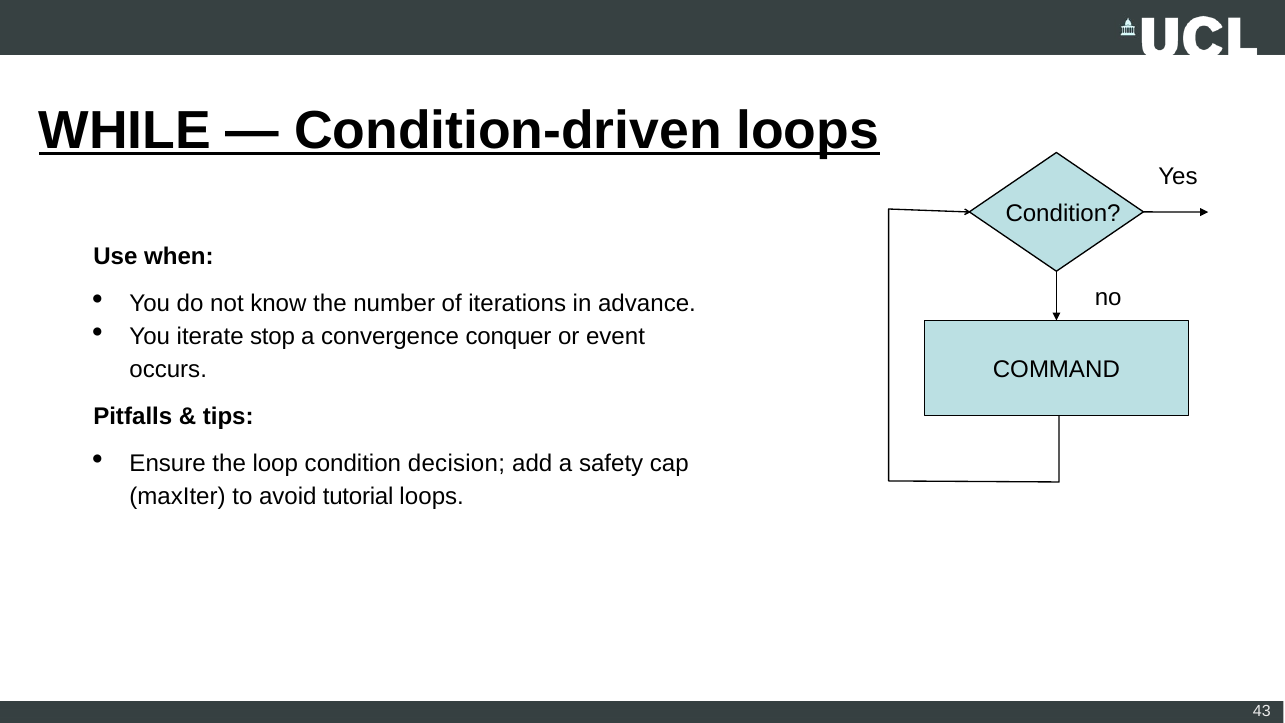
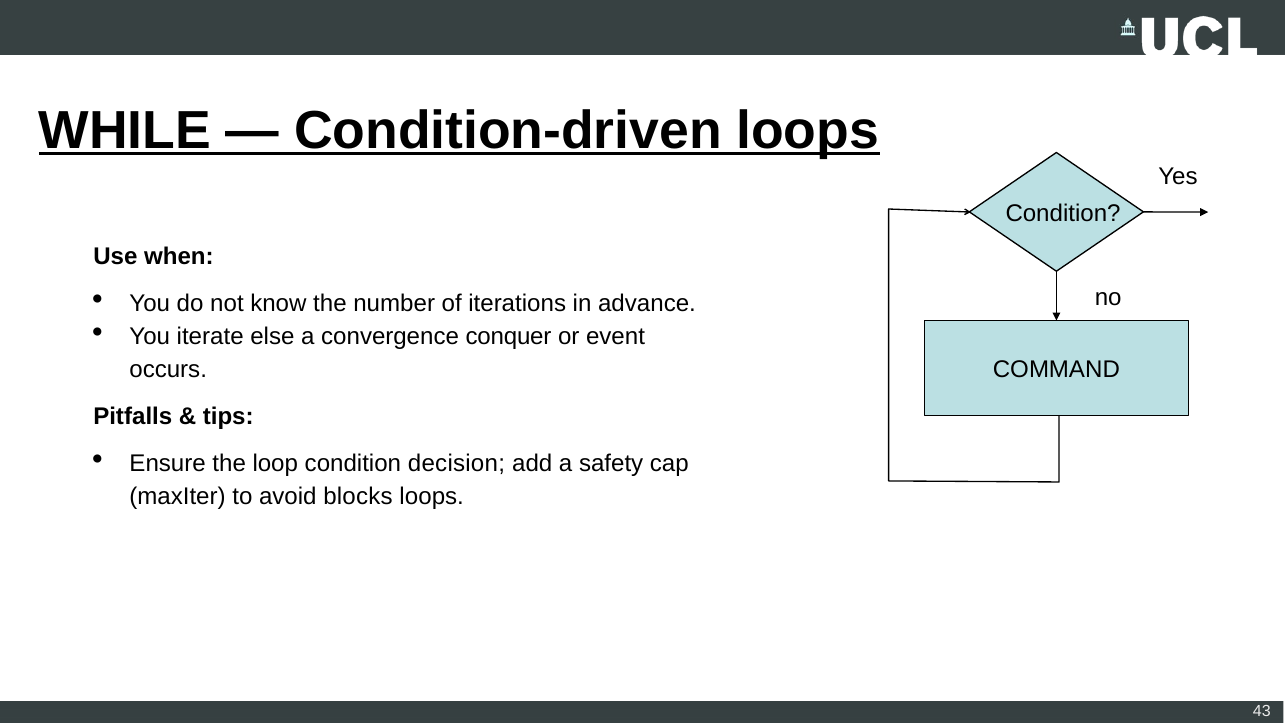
stop: stop -> else
tutorial: tutorial -> blocks
